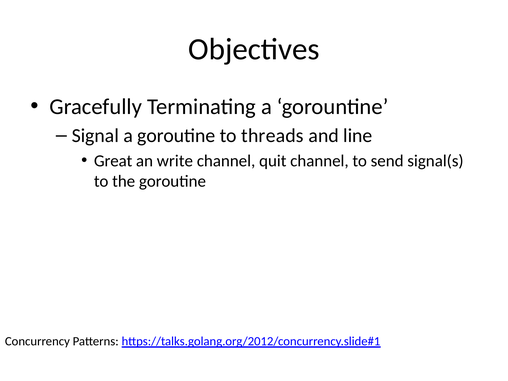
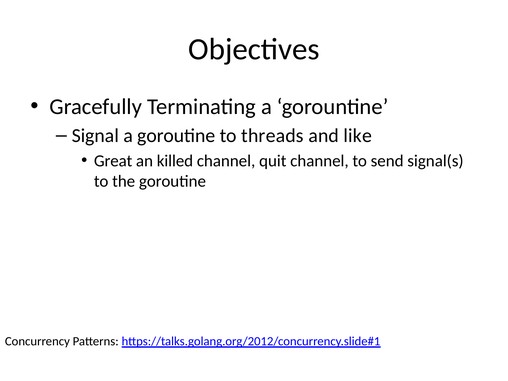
line: line -> like
write: write -> killed
